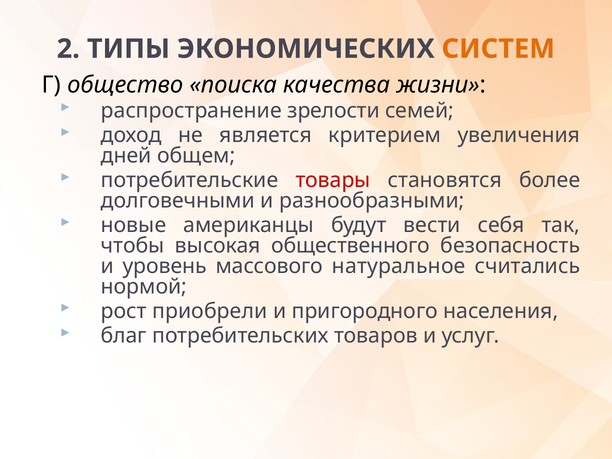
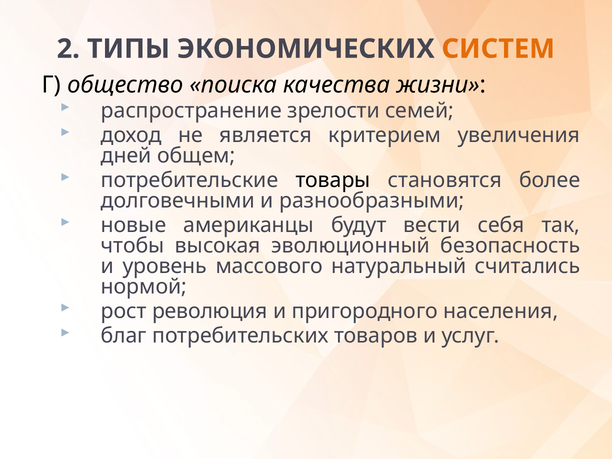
товары colour: red -> black
общественного: общественного -> эволюционный
натуральное: натуральное -> натуральный
приобрели: приобрели -> революция
